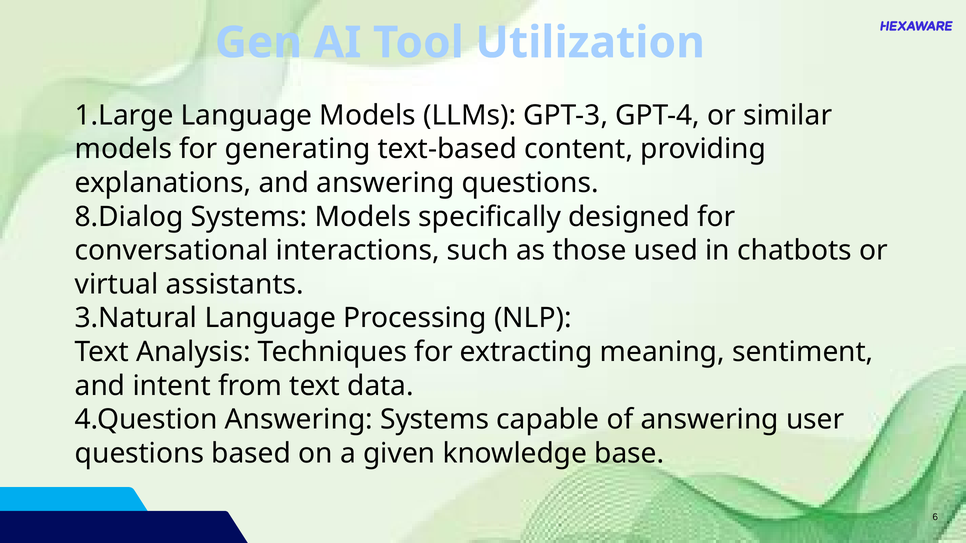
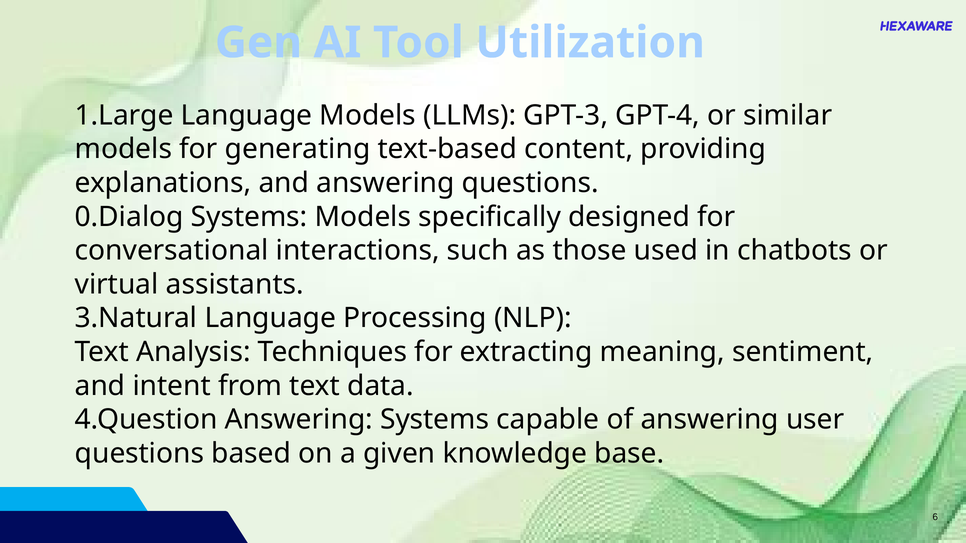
8.Dialog: 8.Dialog -> 0.Dialog
